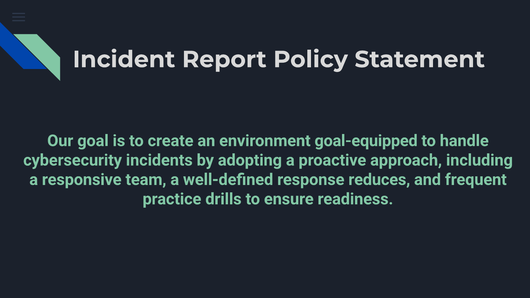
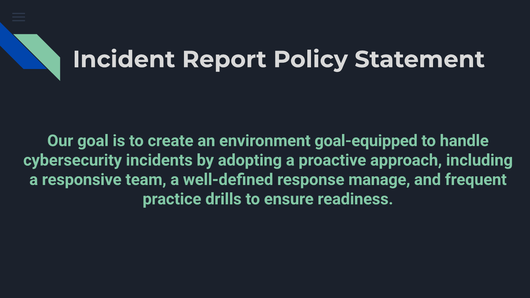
reduces: reduces -> manage
